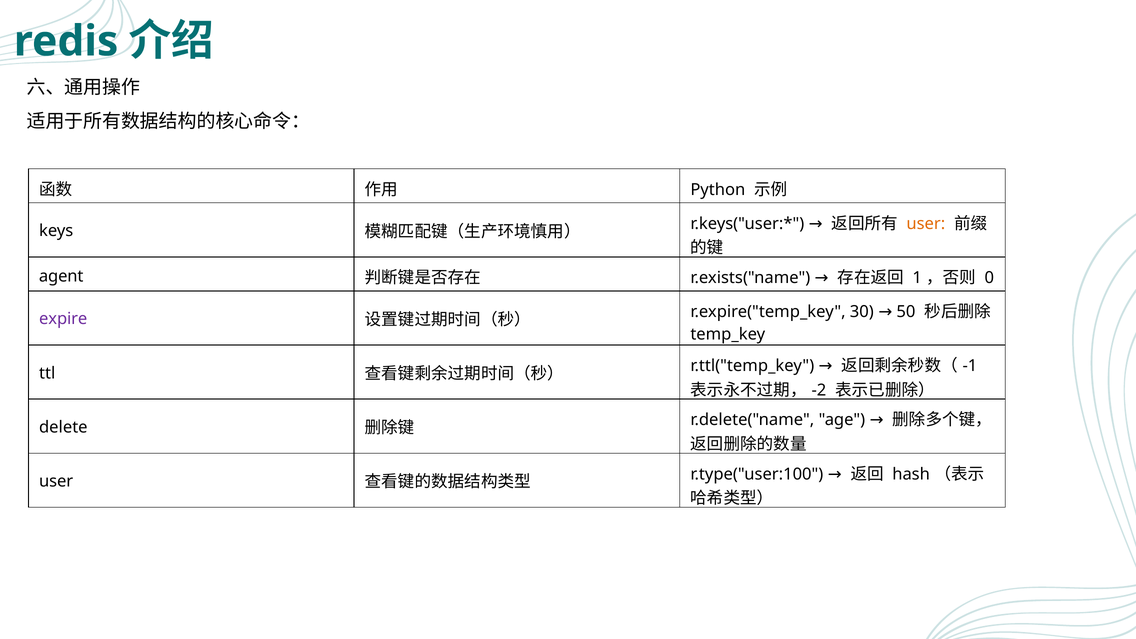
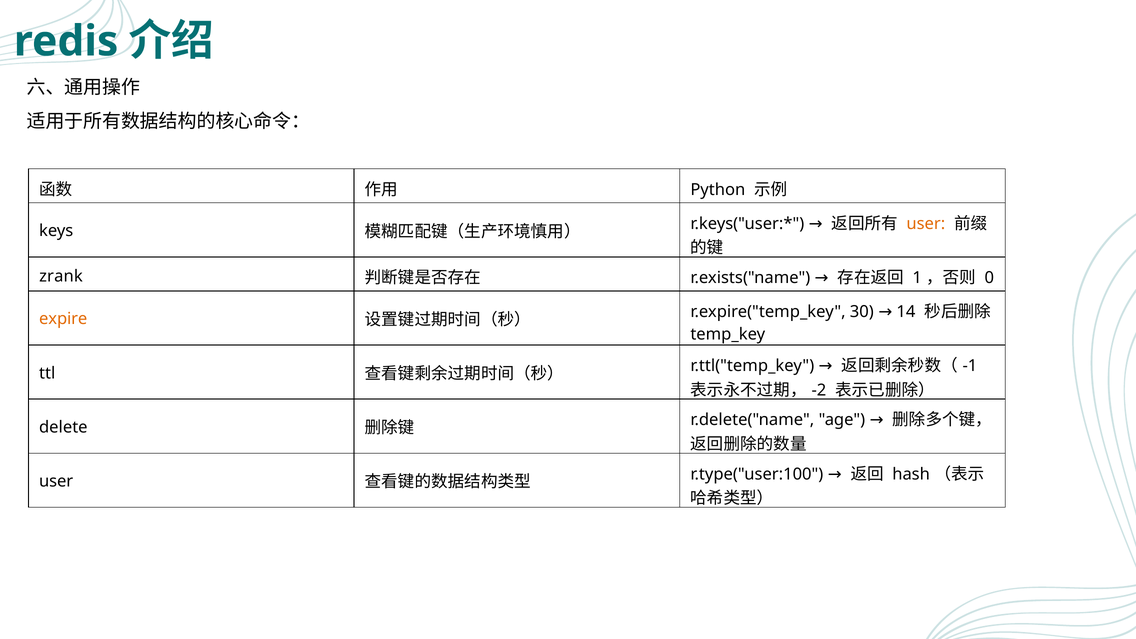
agent: agent -> zrank
expire colour: purple -> orange
50: 50 -> 14
